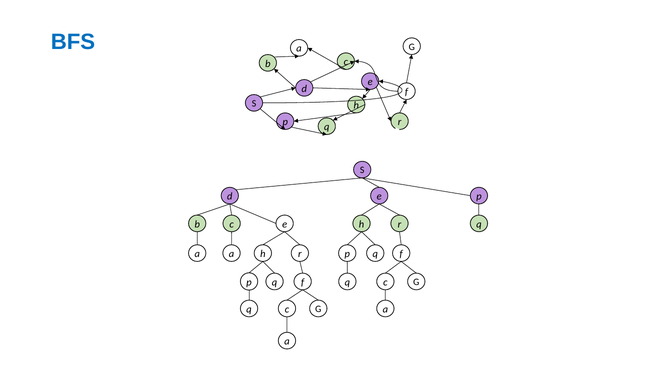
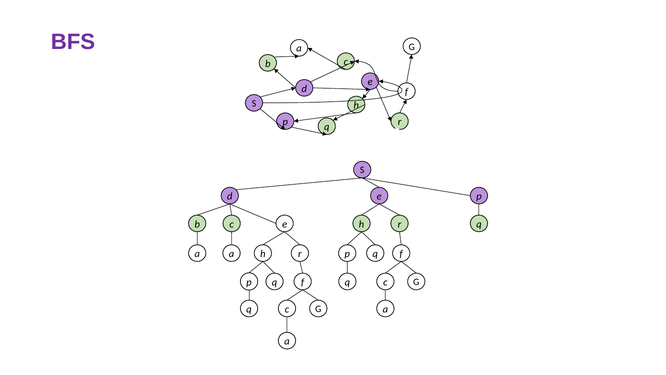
BFS colour: blue -> purple
